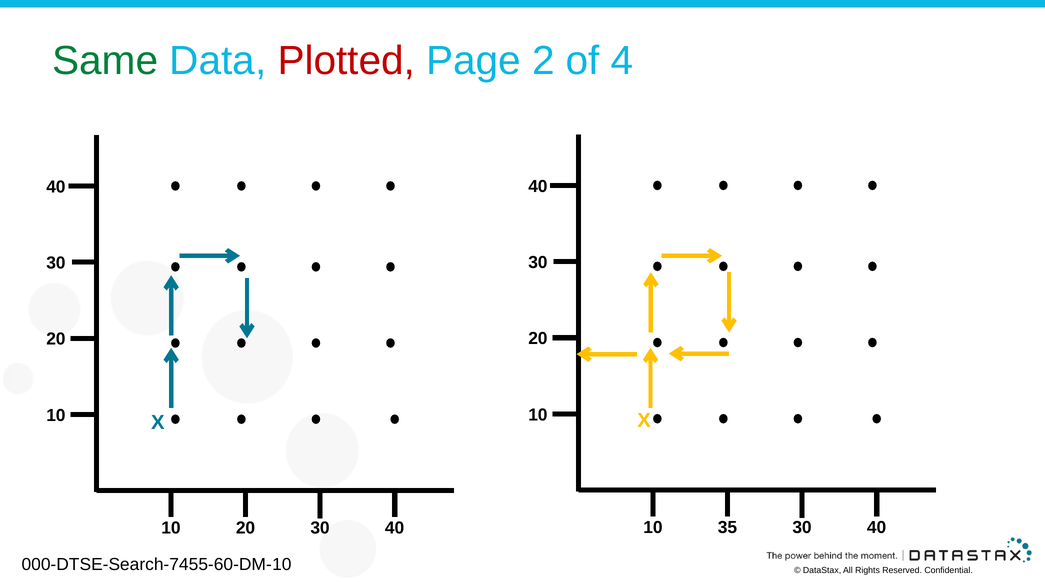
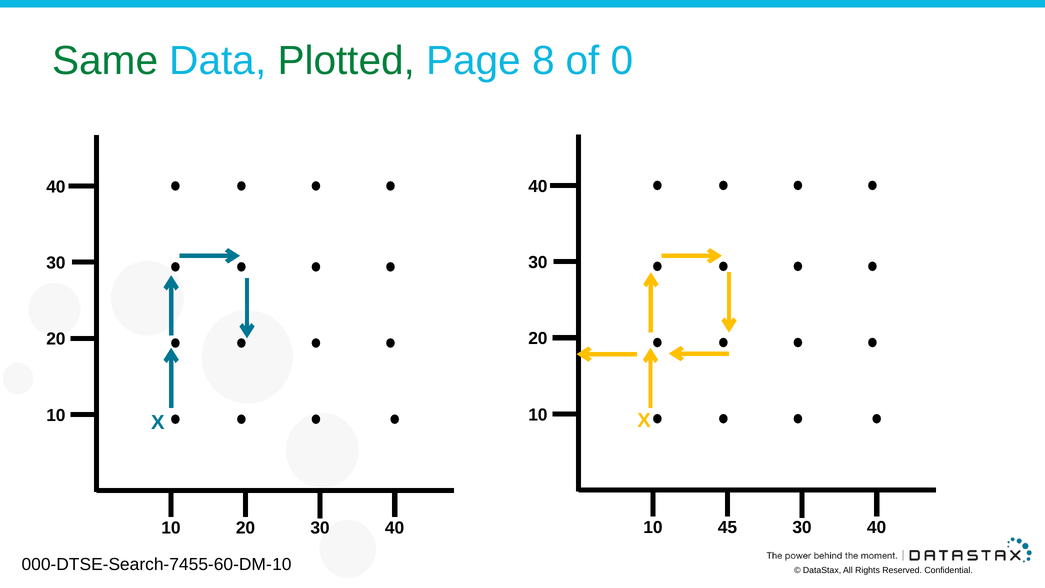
Plotted colour: red -> green
2: 2 -> 8
4: 4 -> 0
35: 35 -> 45
